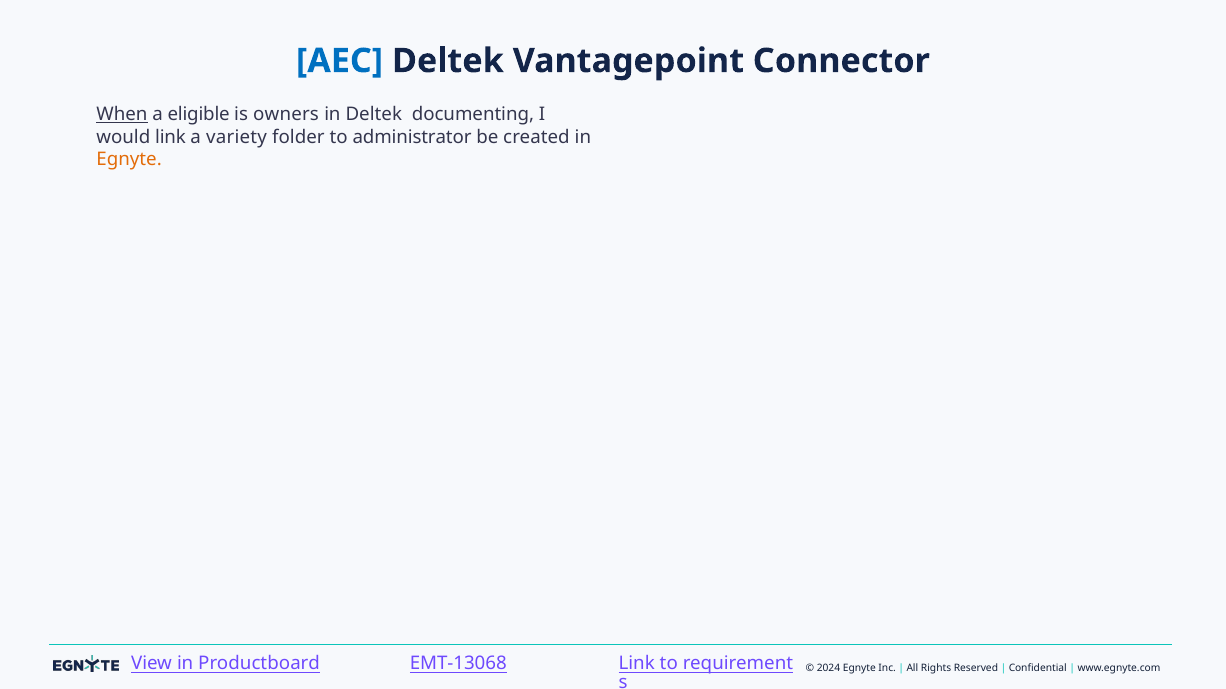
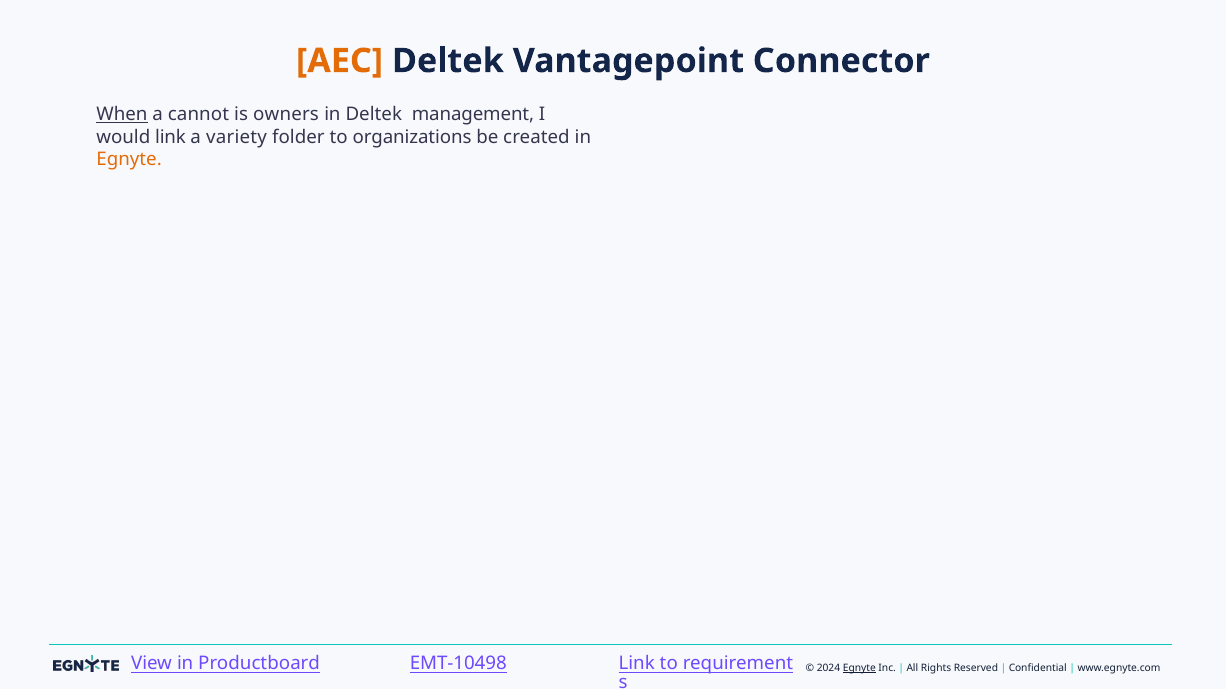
AEC colour: blue -> orange
eligible: eligible -> cannot
documenting: documenting -> management
administrator: administrator -> organizations
EMT-13068: EMT-13068 -> EMT-10498
Egnyte at (859, 669) underline: none -> present
